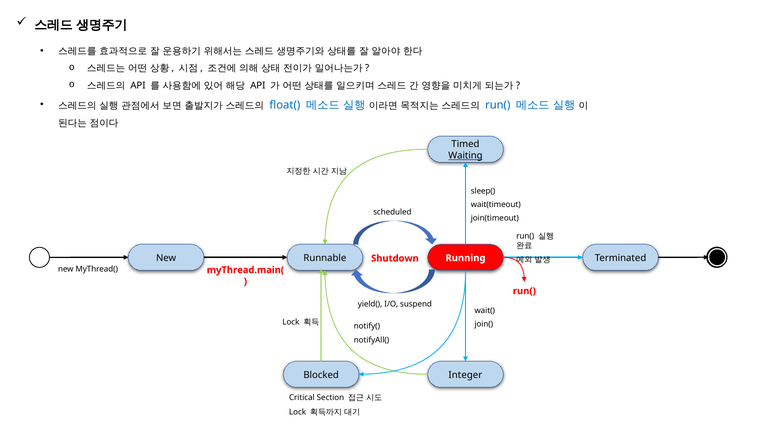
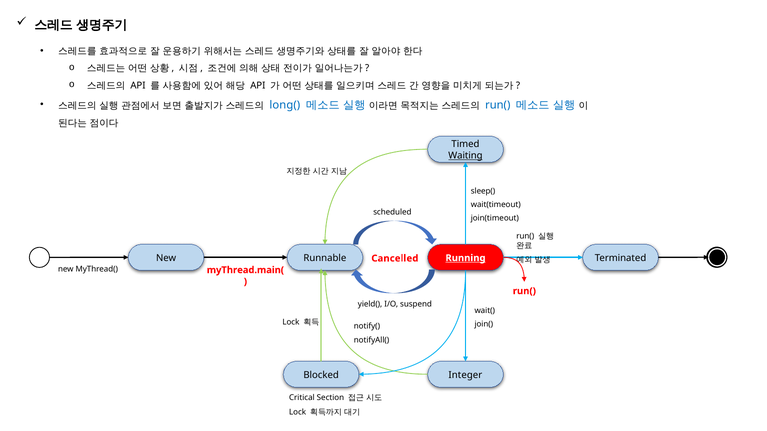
float(: float( -> long(
Running underline: none -> present
Shutdown: Shutdown -> Cancelled
